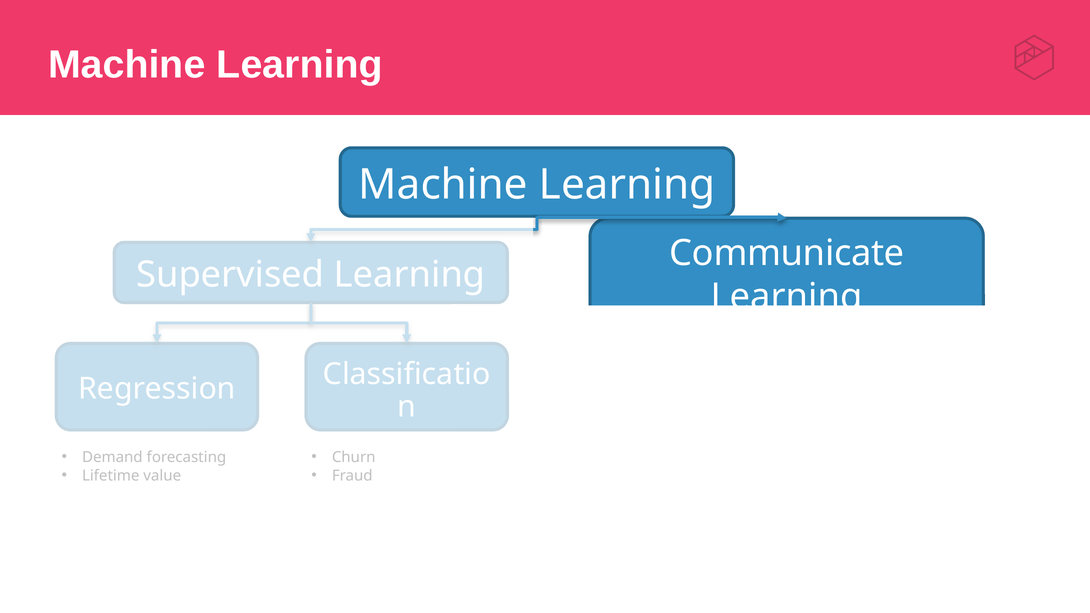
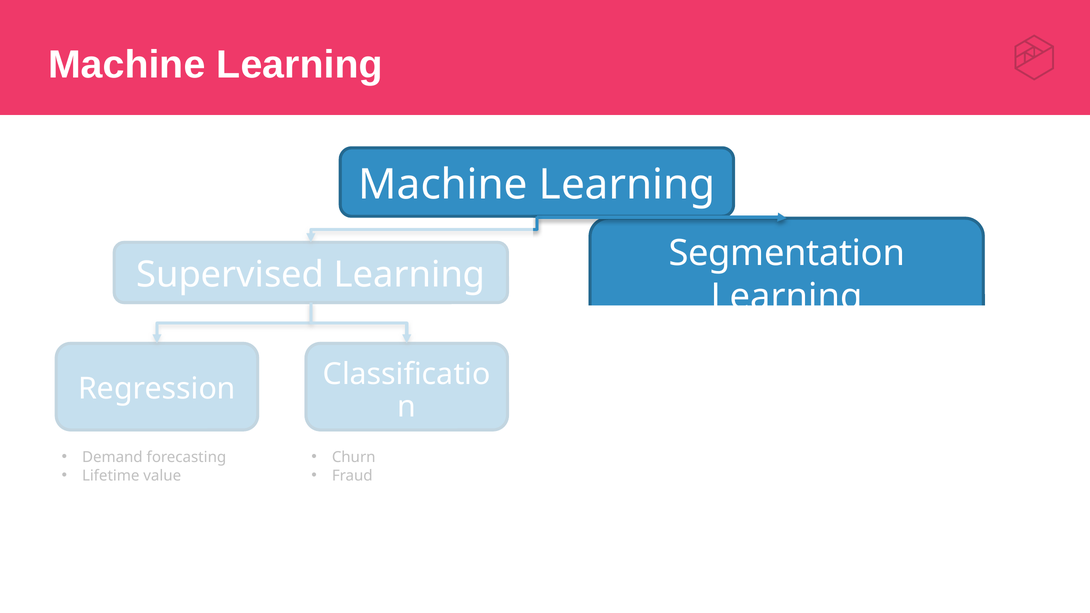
Communicate at (787, 253): Communicate -> Segmentation
